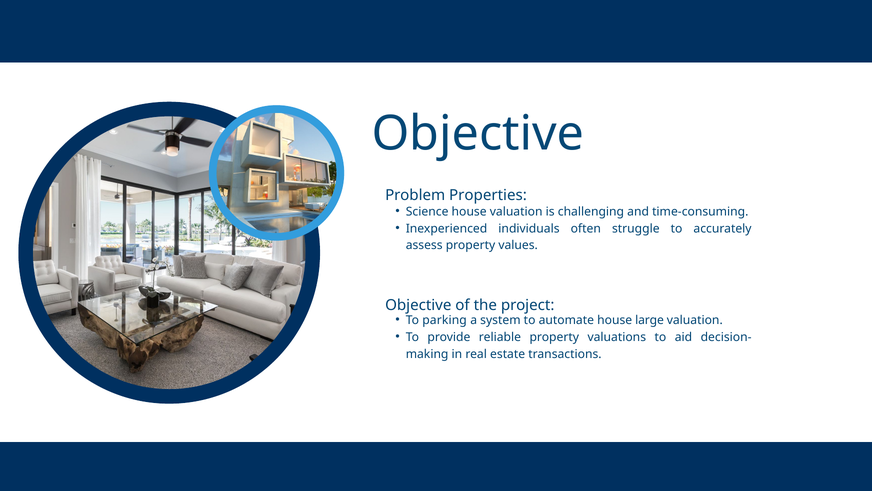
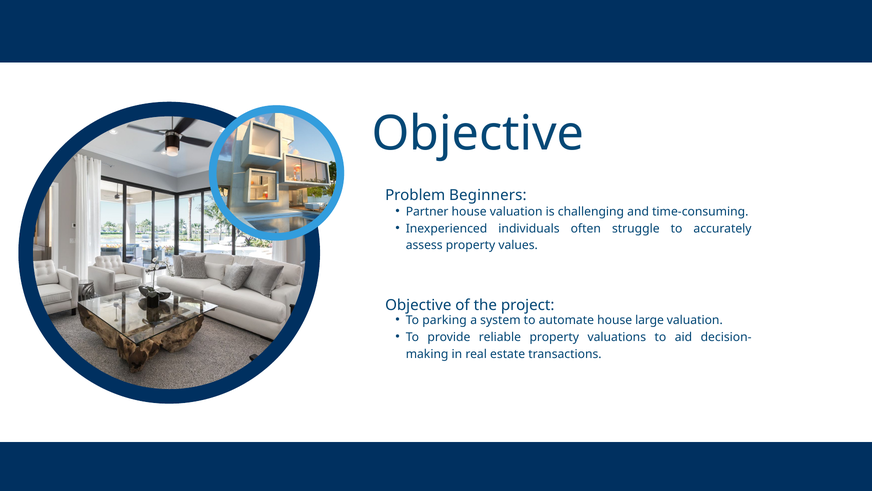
Properties: Properties -> Beginners
Science: Science -> Partner
